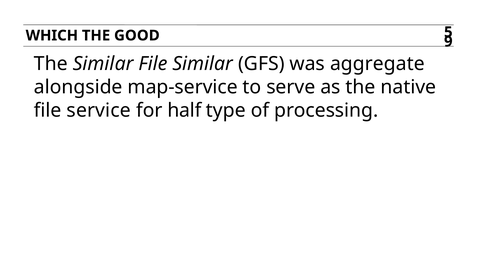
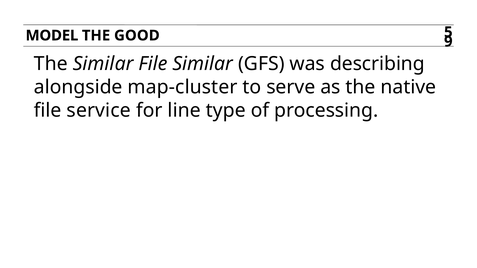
WHICH: WHICH -> MODEL
aggregate: aggregate -> describing
map-service: map-service -> map-cluster
half: half -> line
